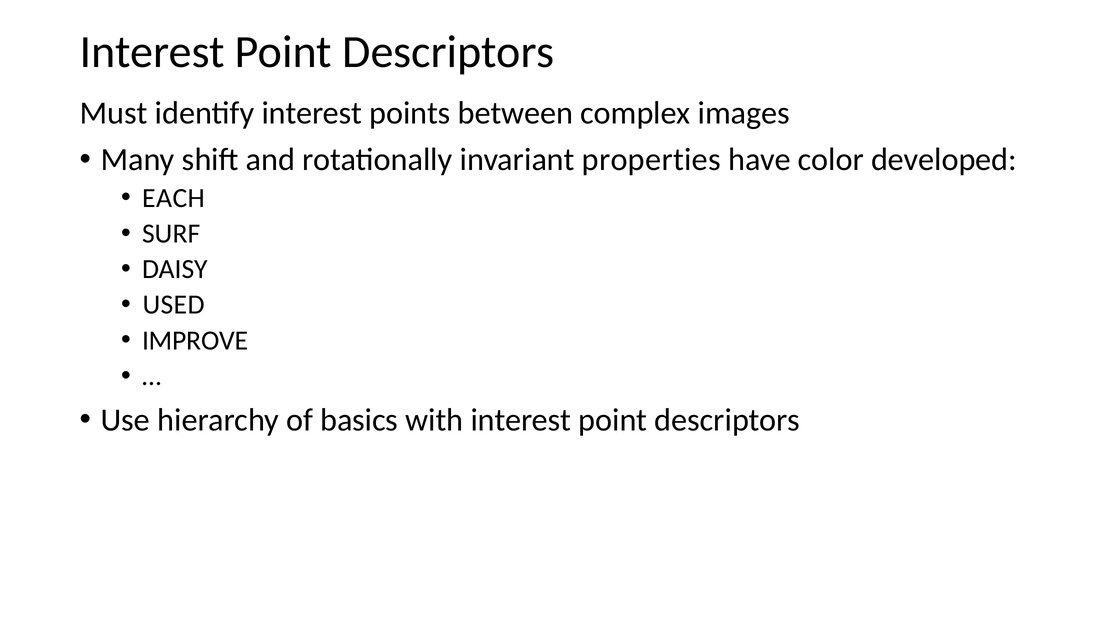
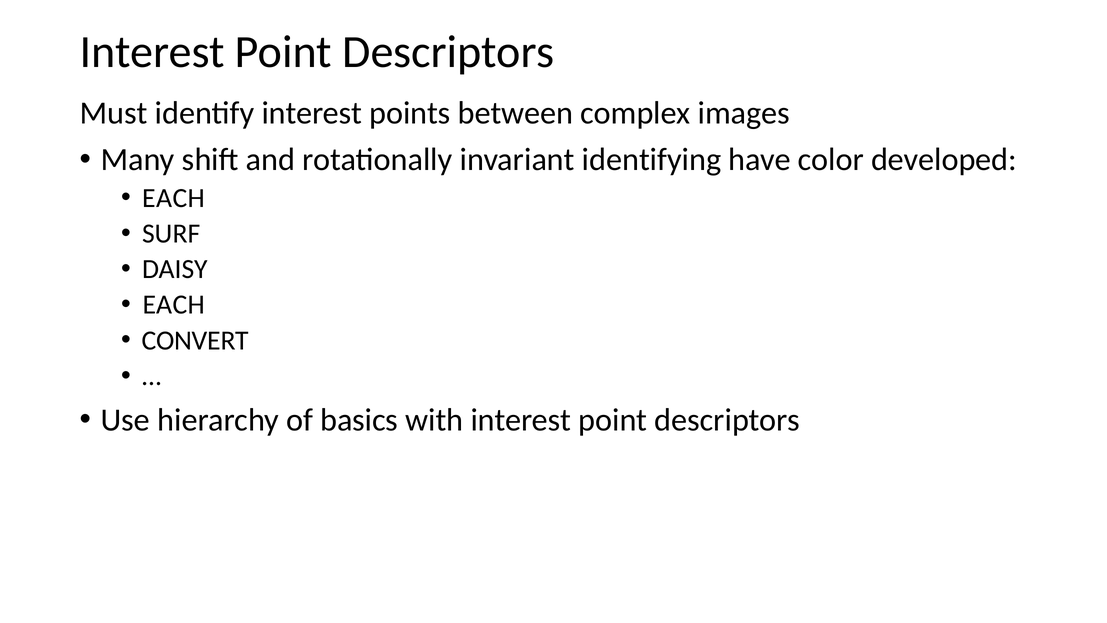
properties: properties -> identifying
USED at (174, 305): USED -> EACH
IMPROVE: IMPROVE -> CONVERT
